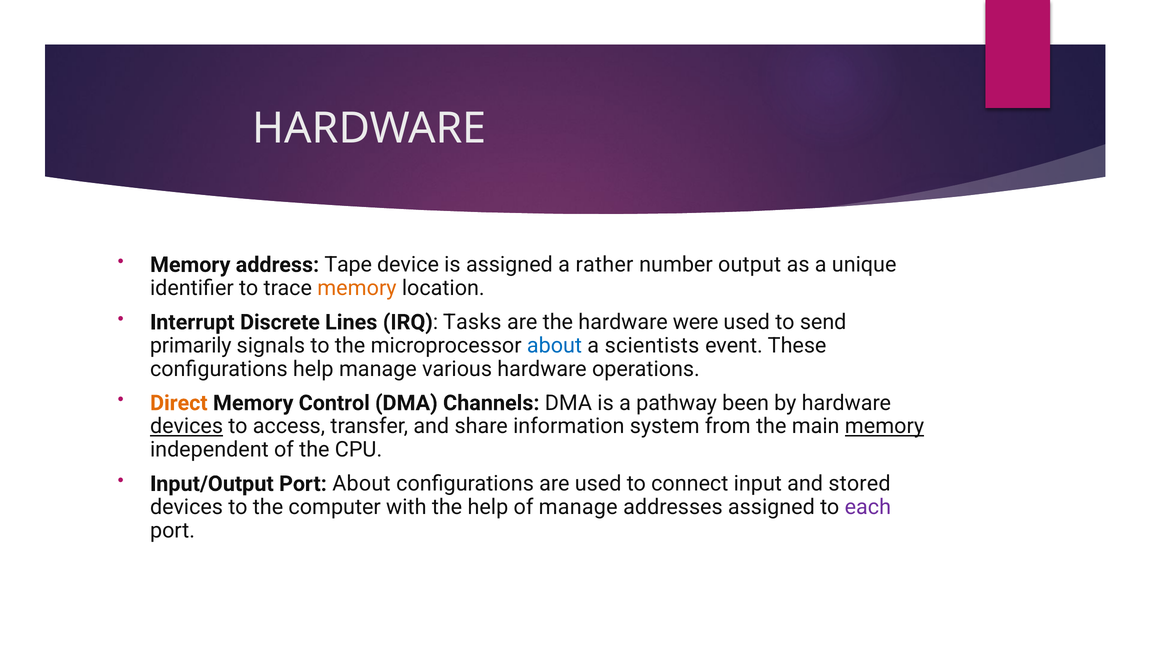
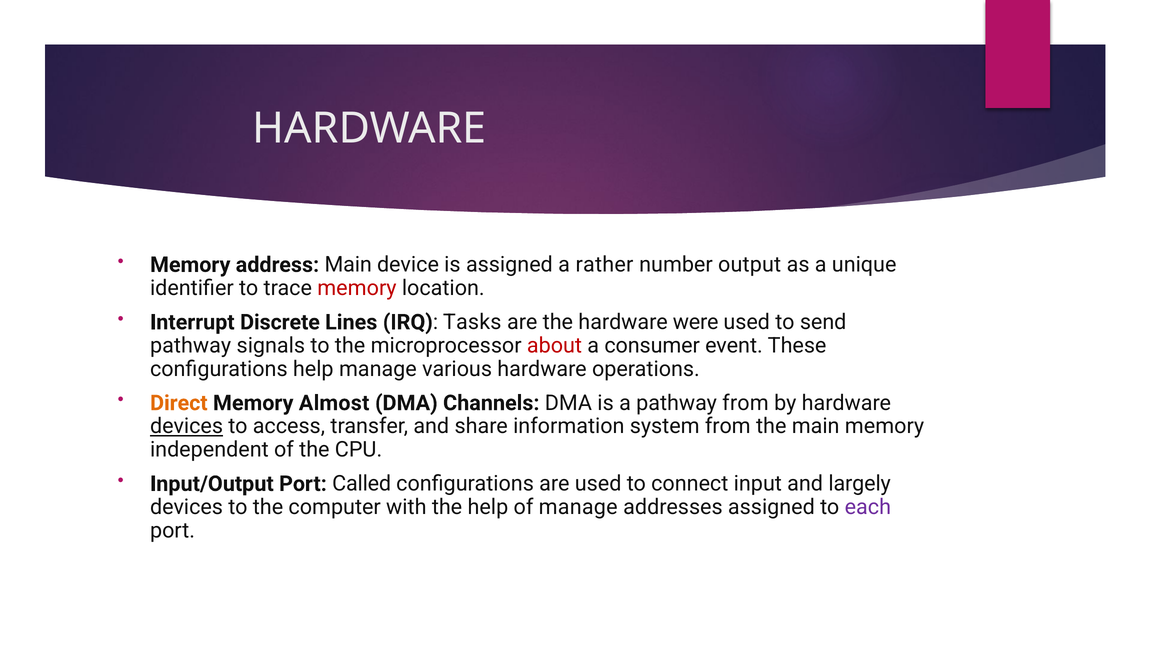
address Tape: Tape -> Main
memory at (357, 288) colour: orange -> red
primarily at (191, 345): primarily -> pathway
about at (554, 345) colour: blue -> red
scientists: scientists -> consumer
Control: Control -> Almost
pathway been: been -> from
memory at (884, 426) underline: present -> none
Port About: About -> Called
stored: stored -> largely
